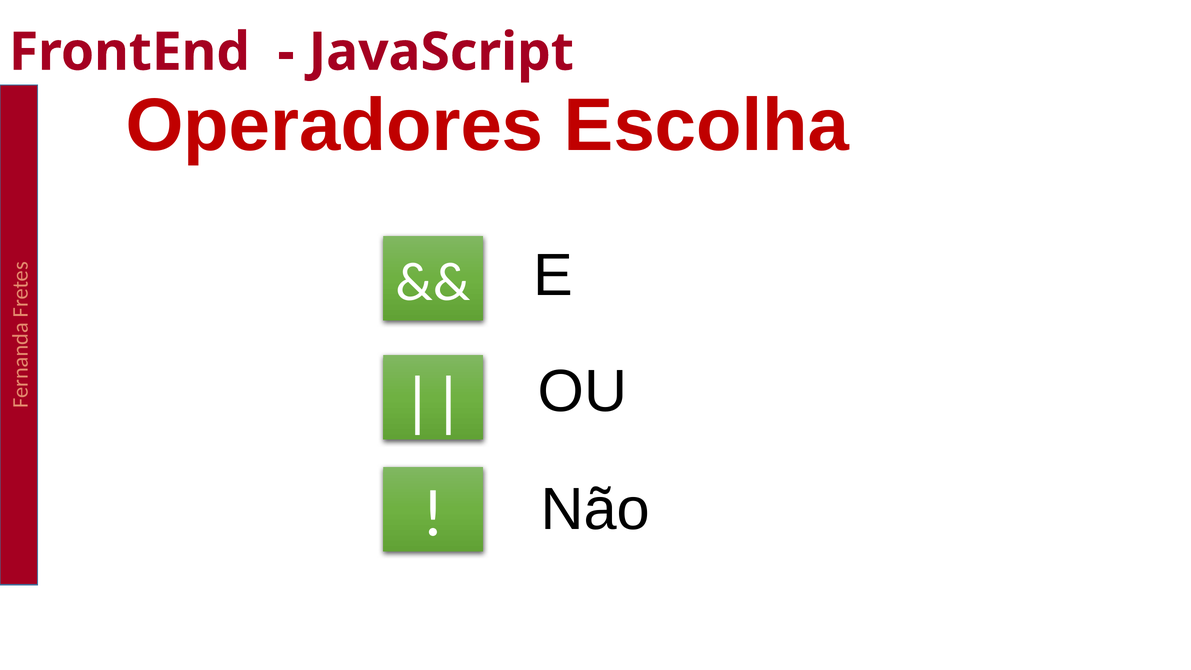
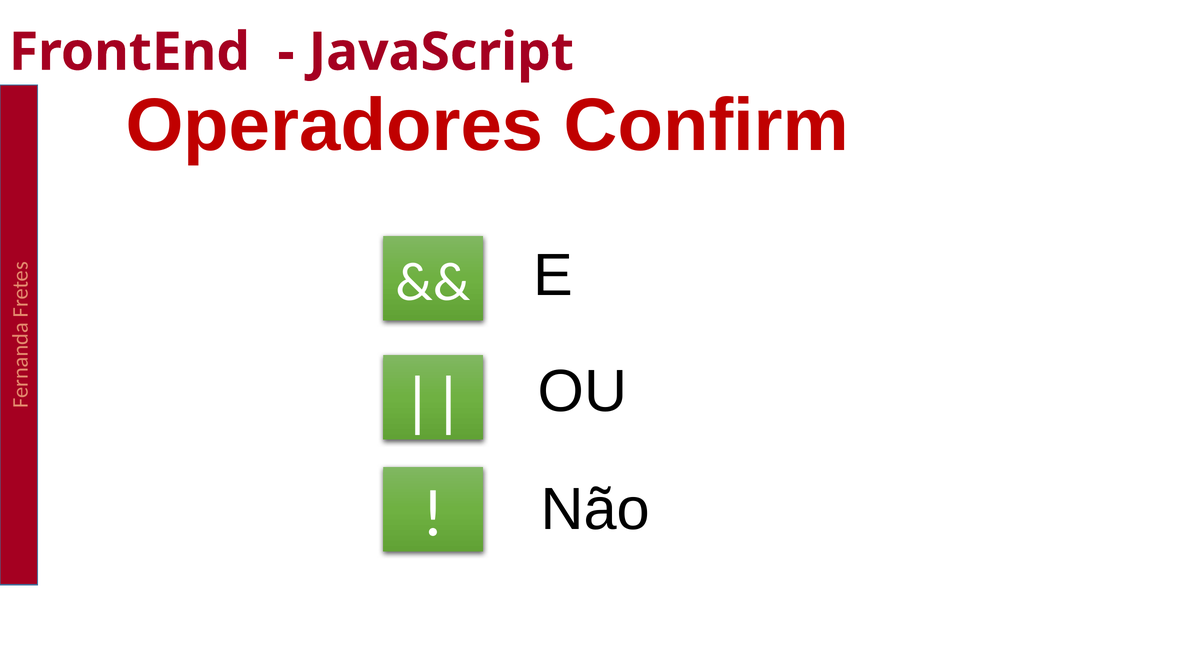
Escolha: Escolha -> Confirm
